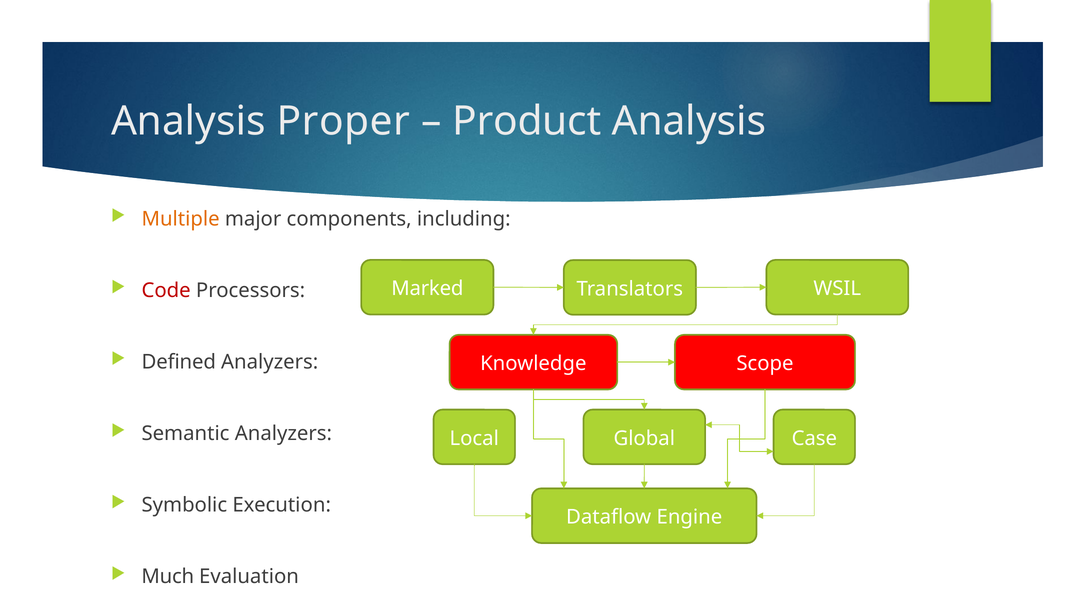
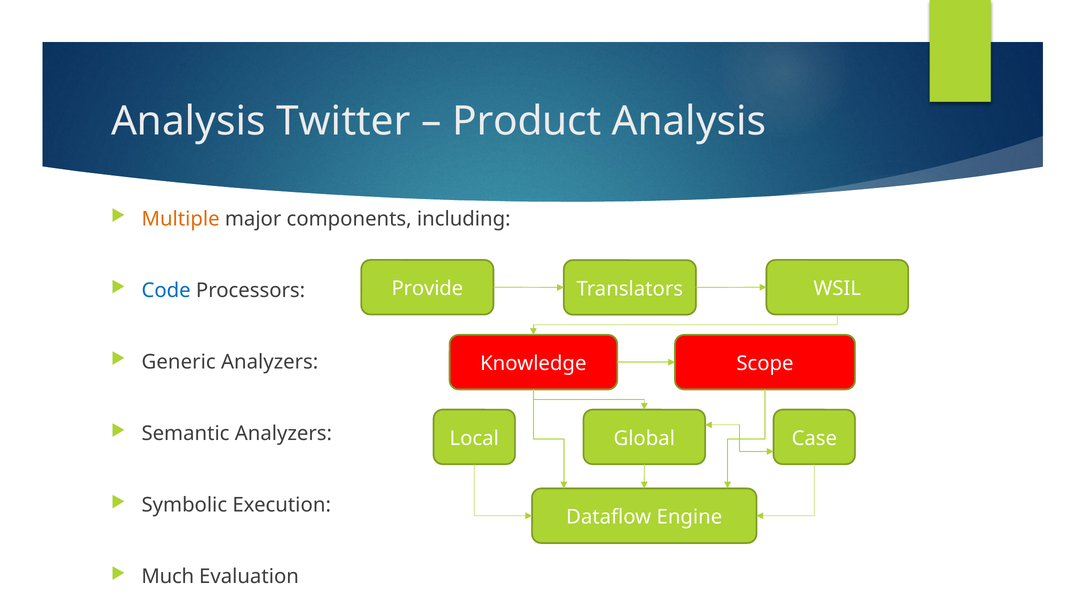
Proper: Proper -> Twitter
Code colour: red -> blue
Marked: Marked -> Provide
Defined: Defined -> Generic
